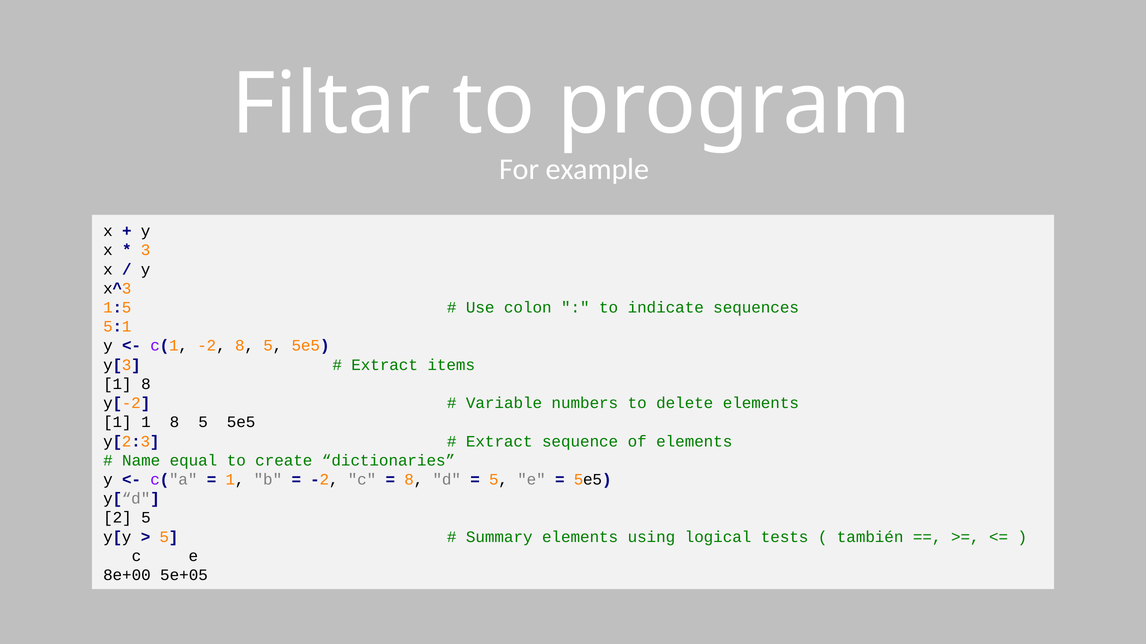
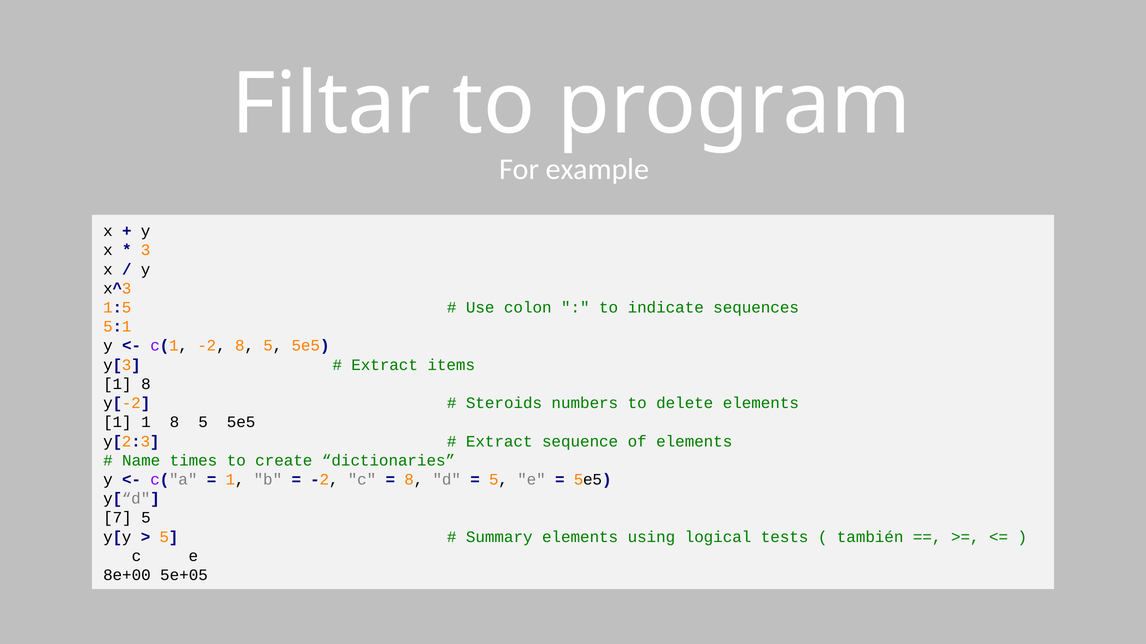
Variable: Variable -> Steroids
equal: equal -> times
2: 2 -> 7
